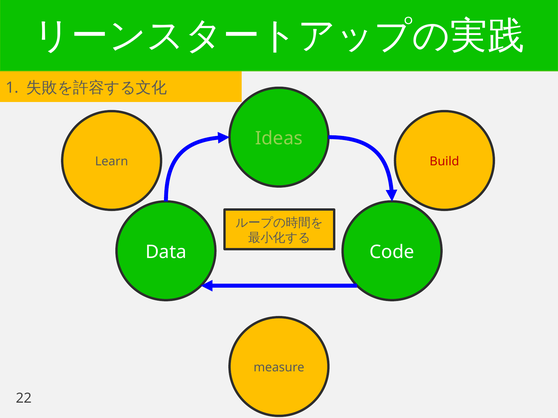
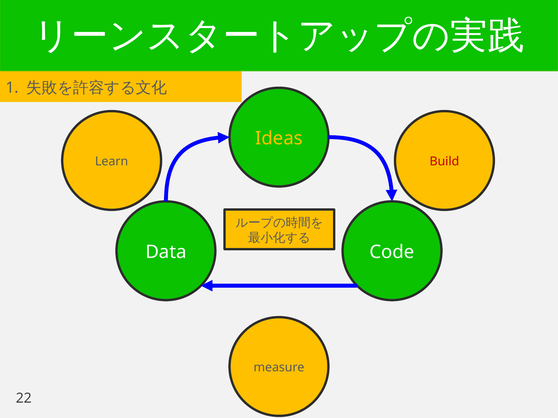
Ideas colour: light green -> yellow
